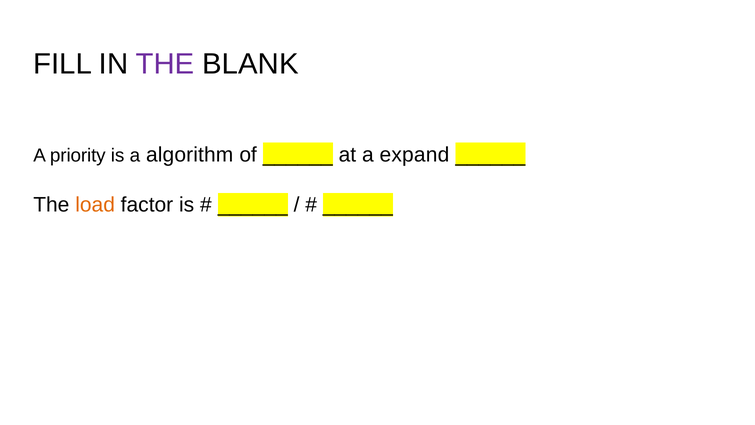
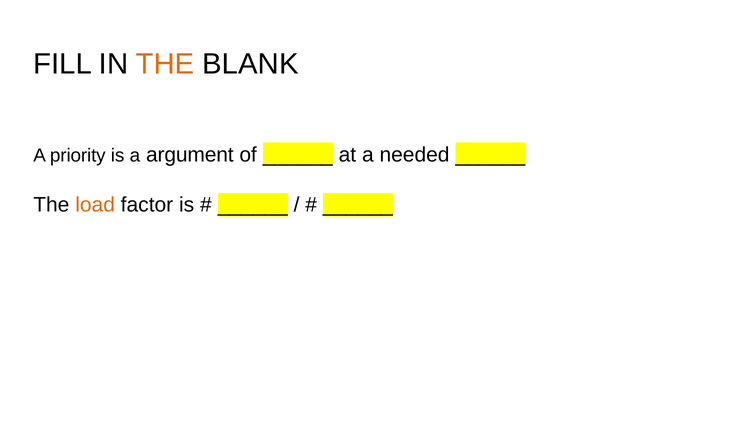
THE at (165, 64) colour: purple -> orange
algorithm: algorithm -> argument
expand: expand -> needed
